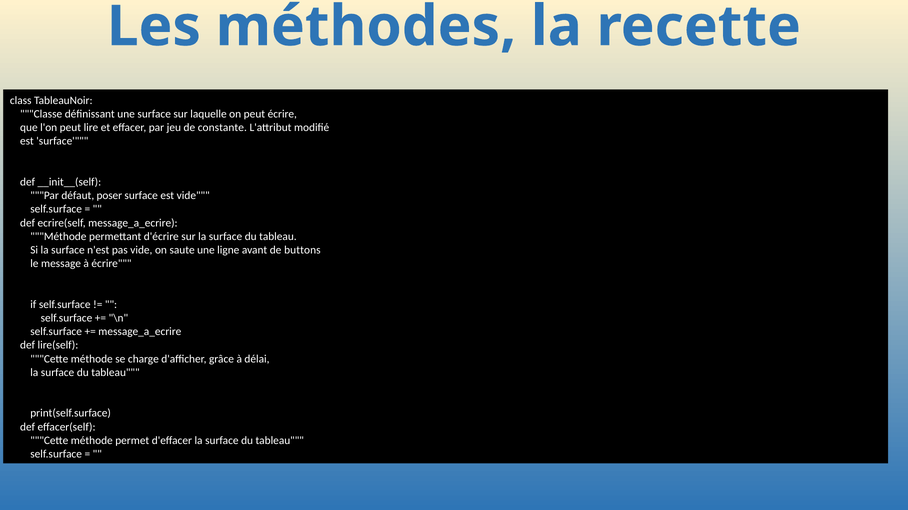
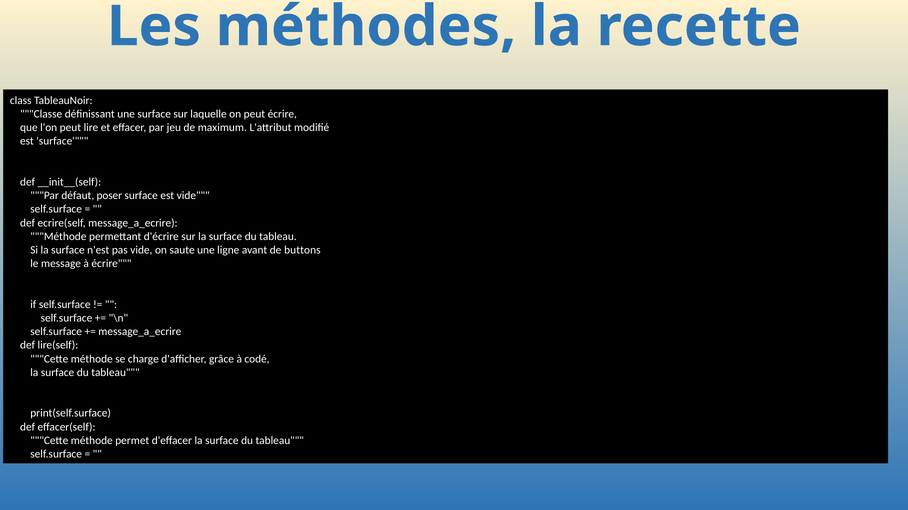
constante: constante -> maximum
délai: délai -> codé
